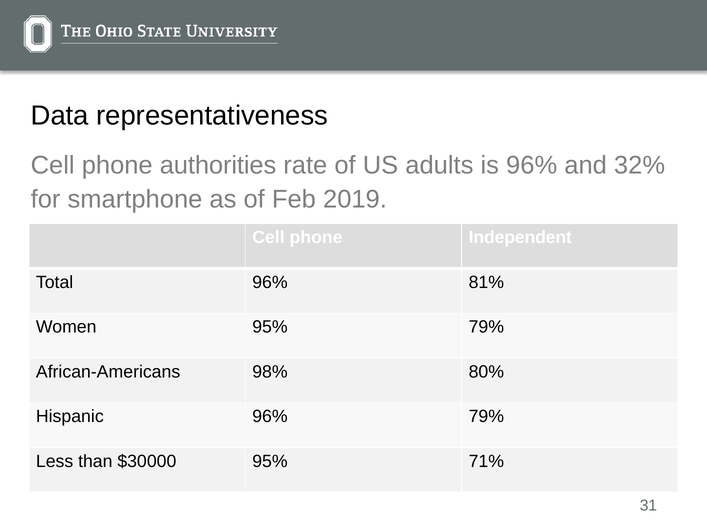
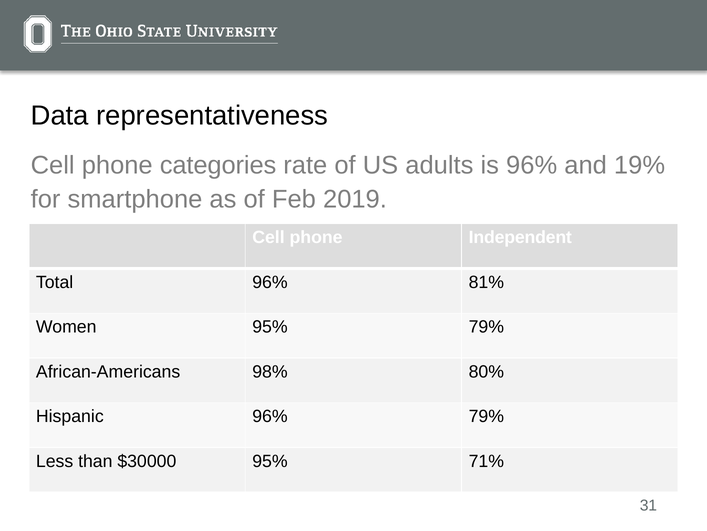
authorities: authorities -> categories
32%: 32% -> 19%
